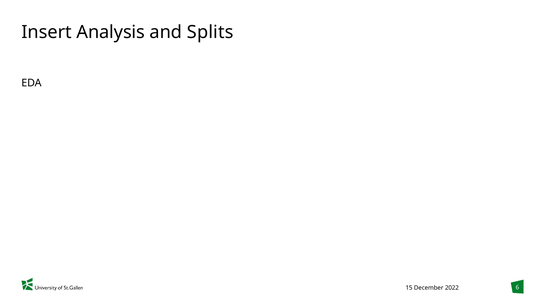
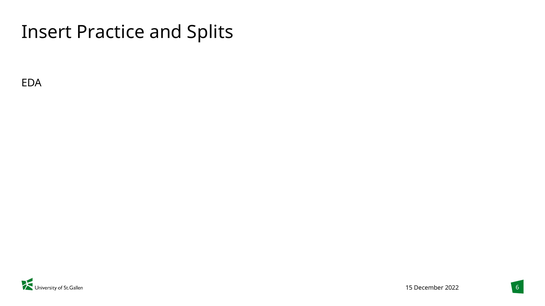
Analysis: Analysis -> Practice
